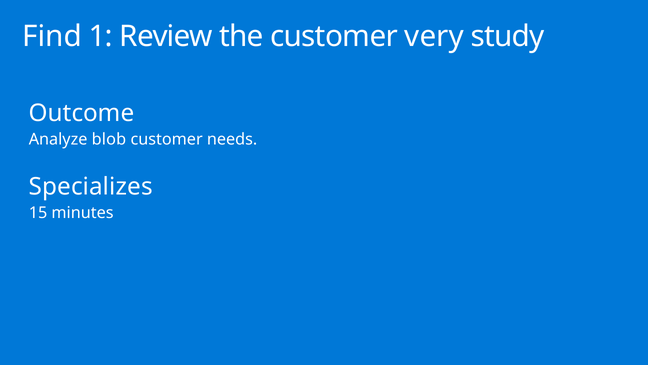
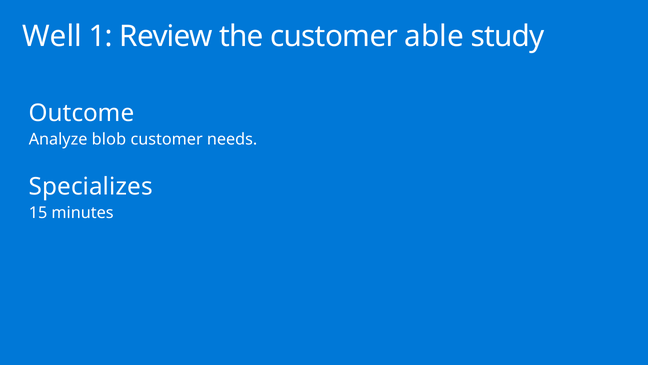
Find: Find -> Well
very: very -> able
